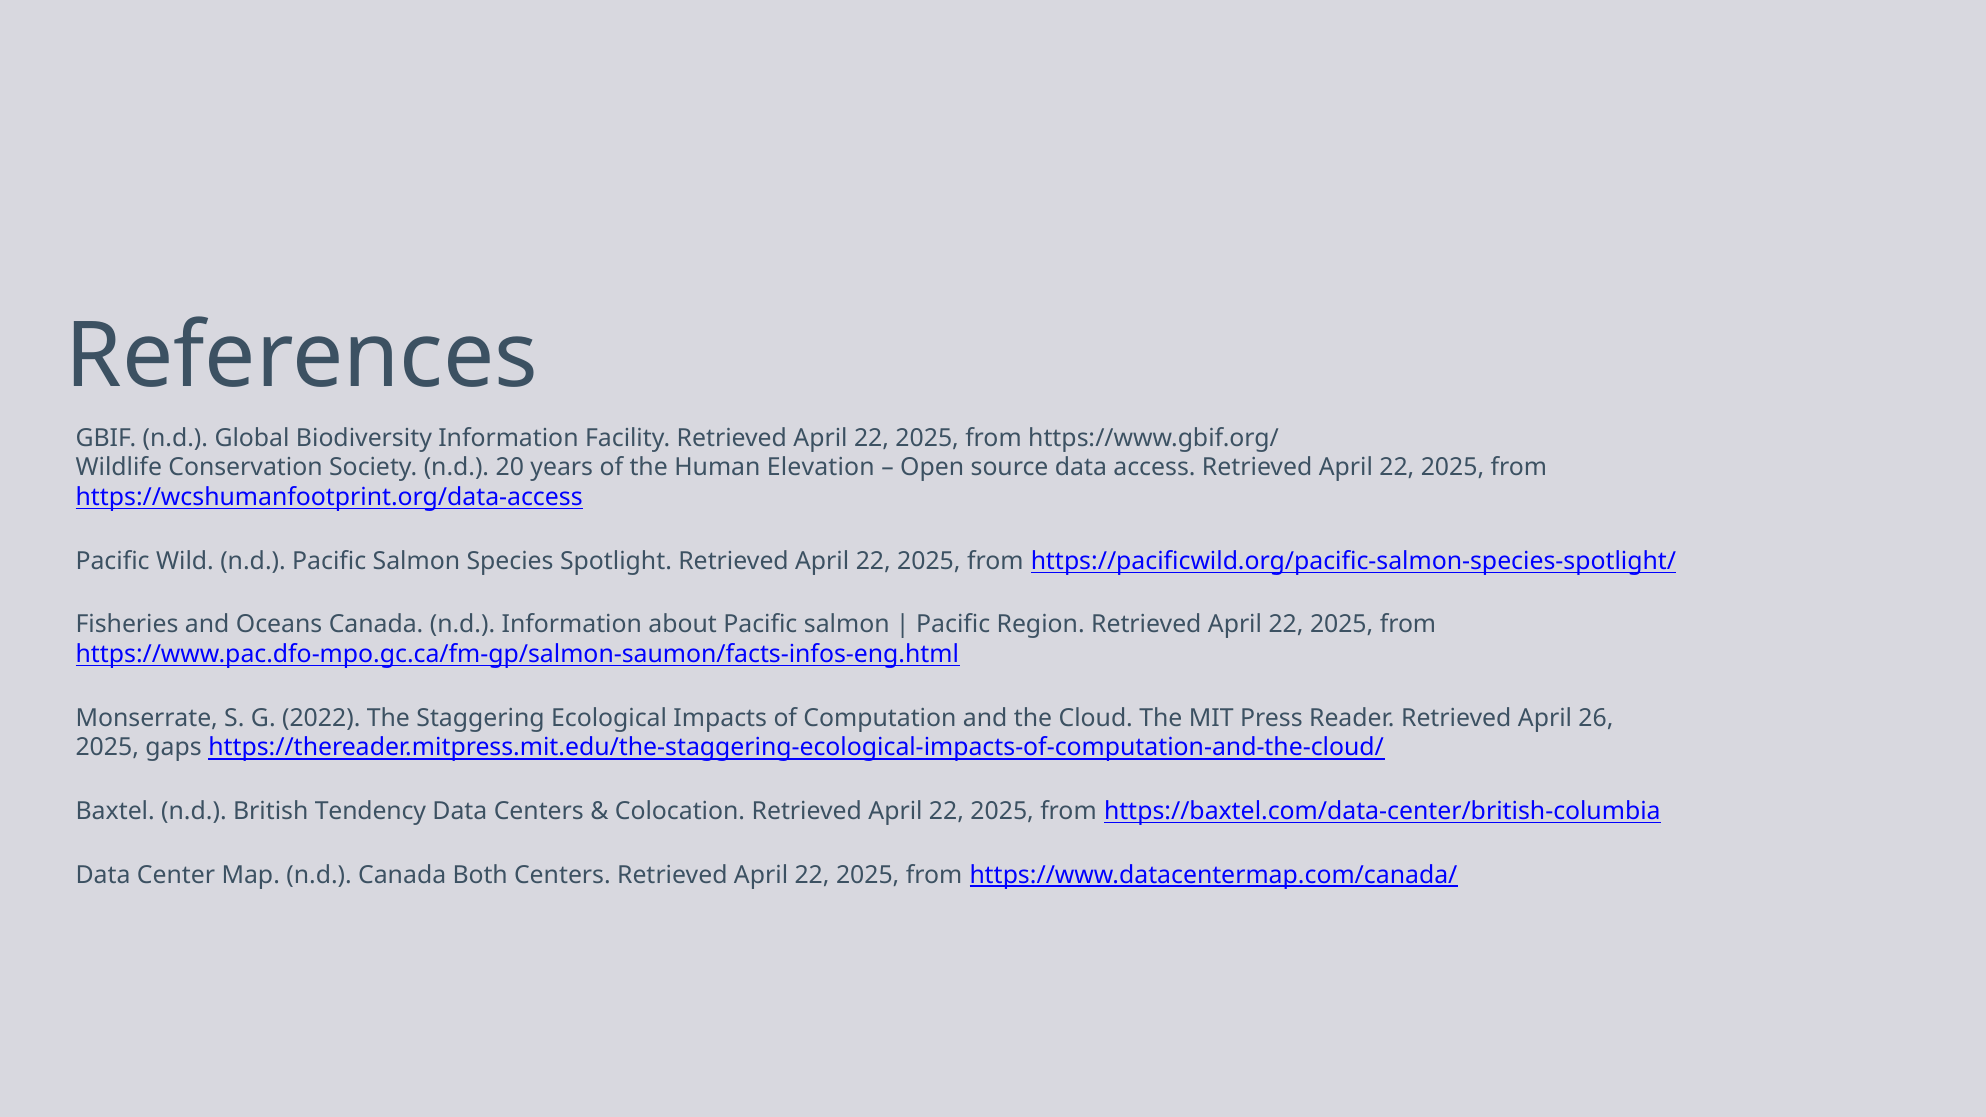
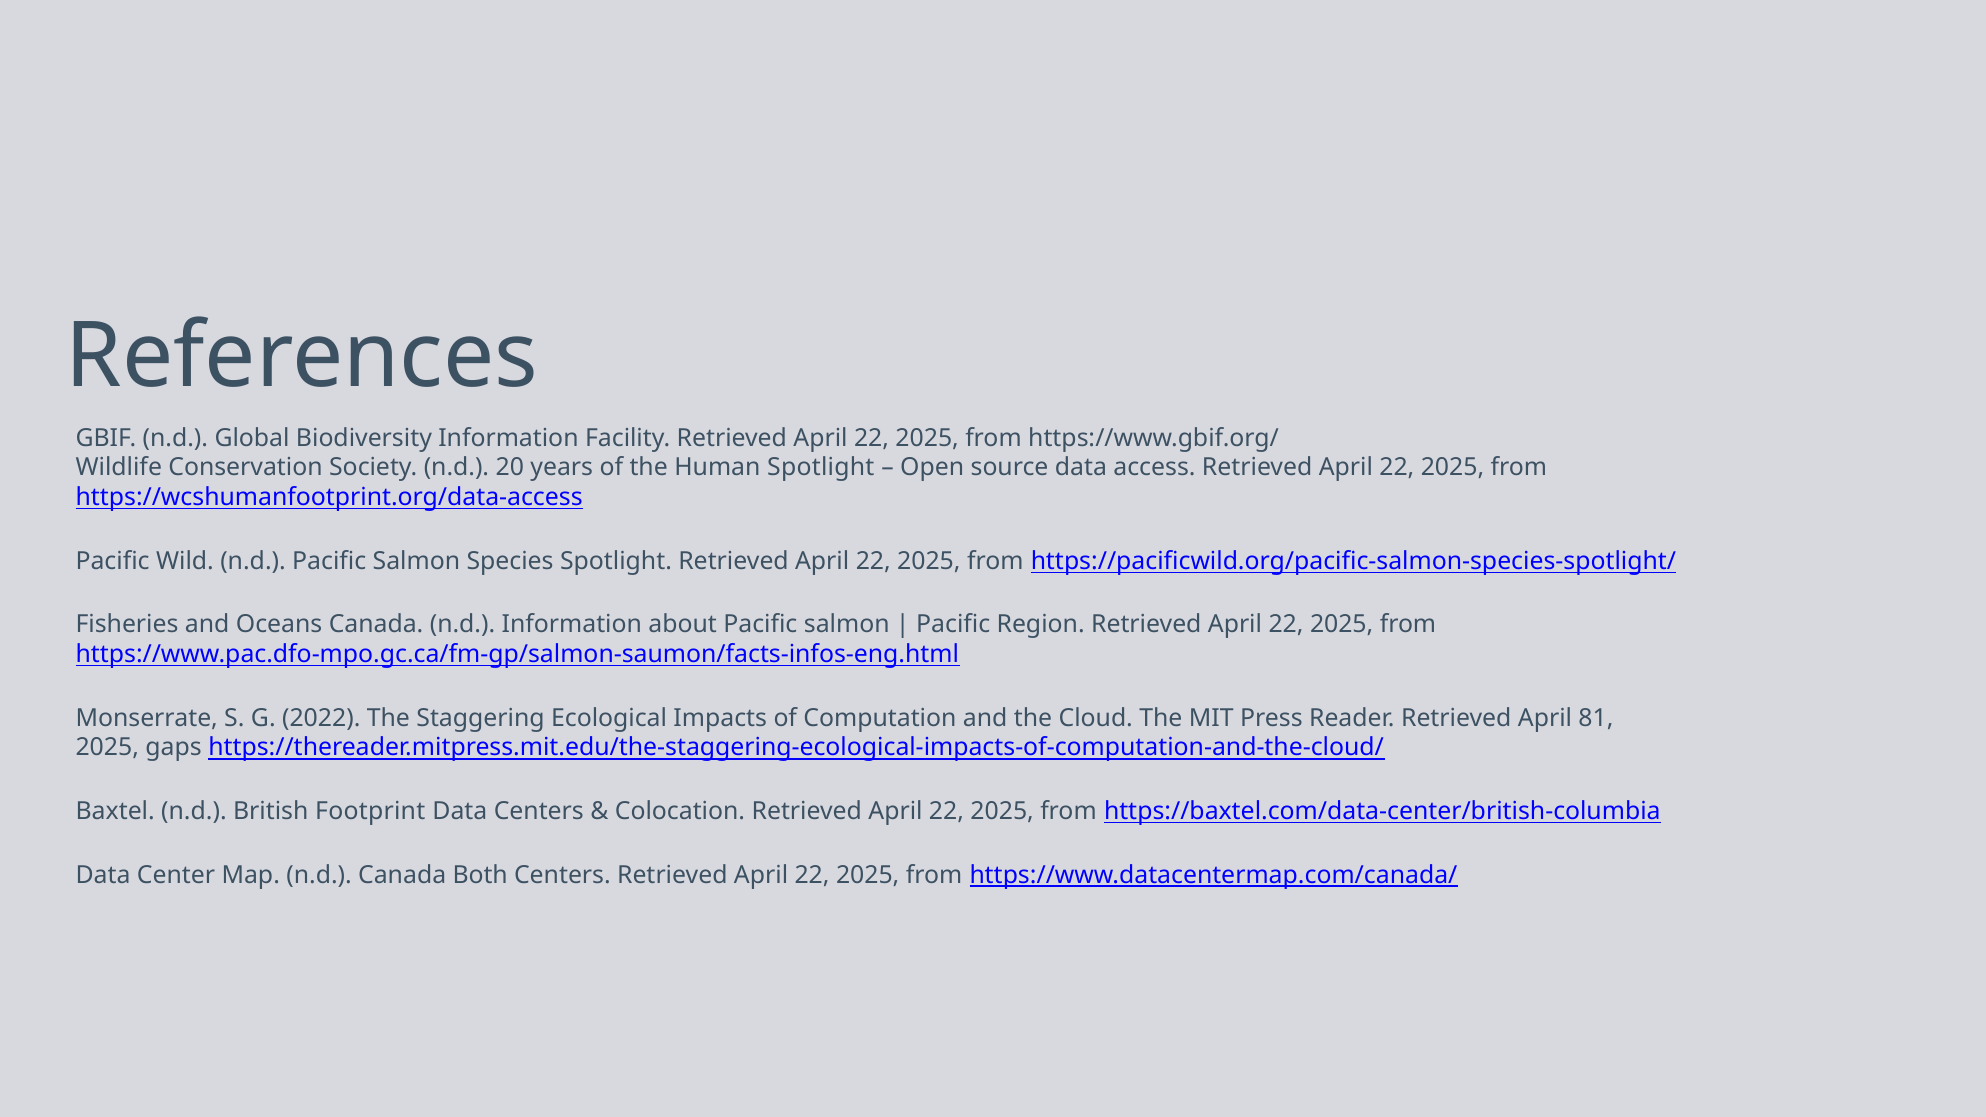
Human Elevation: Elevation -> Spotlight
26: 26 -> 81
Tendency: Tendency -> Footprint
